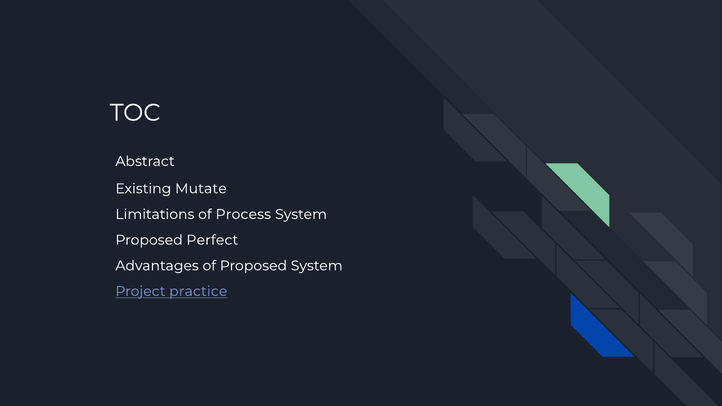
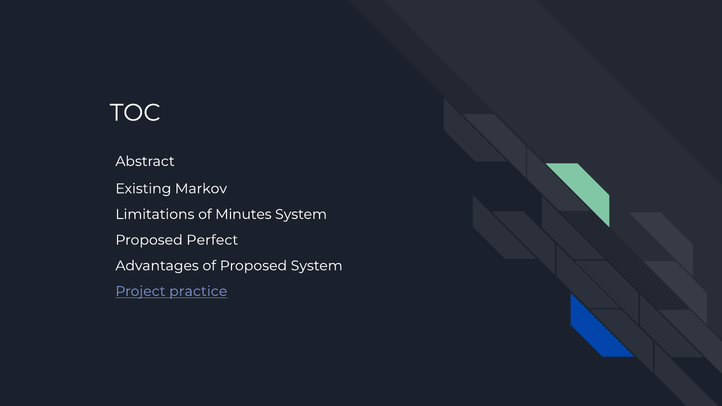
Mutate: Mutate -> Markov
Process: Process -> Minutes
